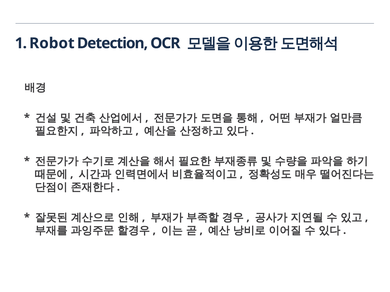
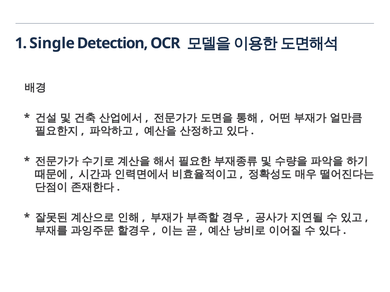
Robot: Robot -> Single
